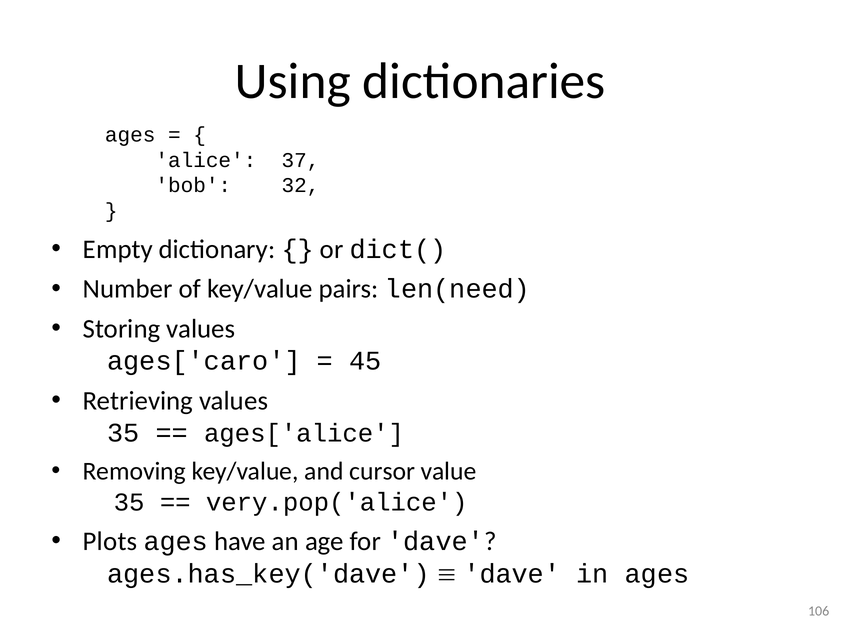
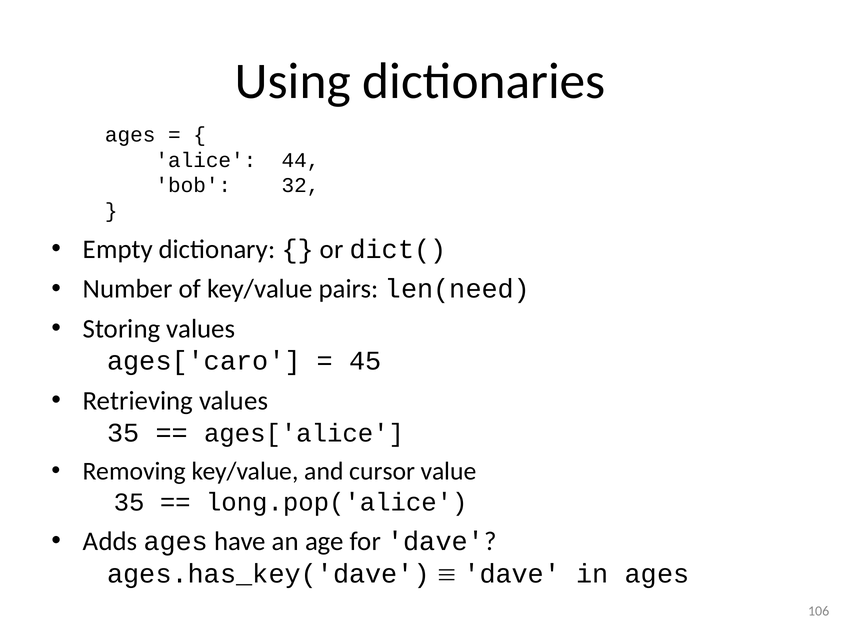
37: 37 -> 44
very.pop('alice: very.pop('alice -> long.pop('alice
Plots: Plots -> Adds
